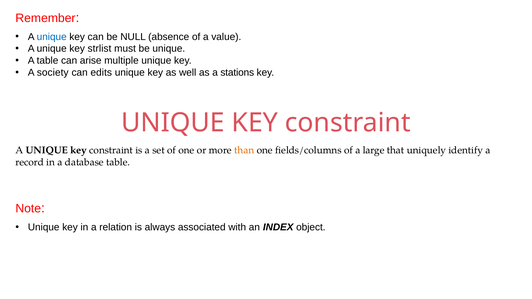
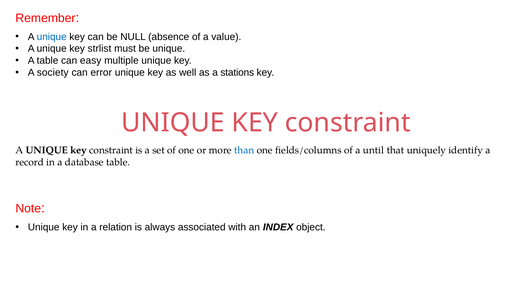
arise: arise -> easy
edits: edits -> error
than colour: orange -> blue
large: large -> until
